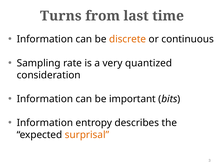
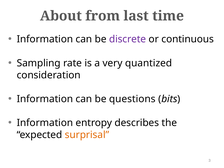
Turns: Turns -> About
discrete colour: orange -> purple
important: important -> questions
